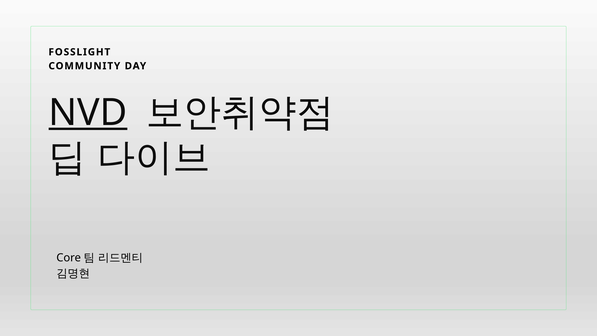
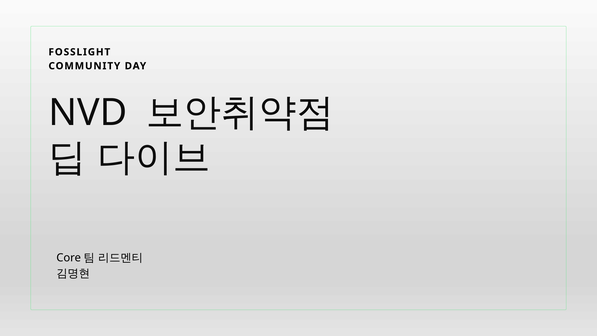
NVD underline: present -> none
